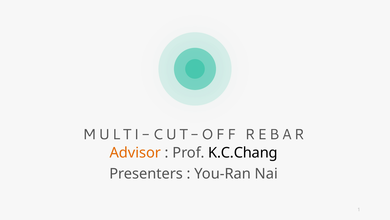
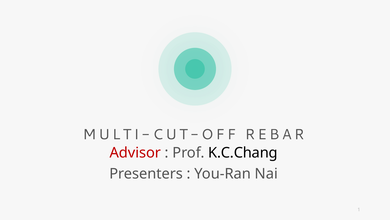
Advisor colour: orange -> red
